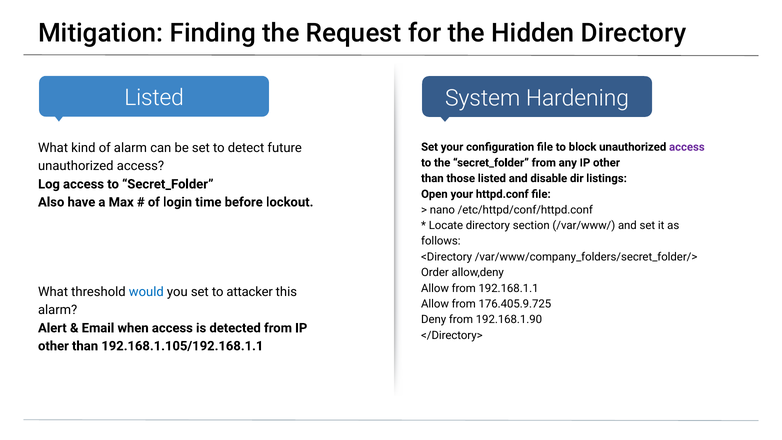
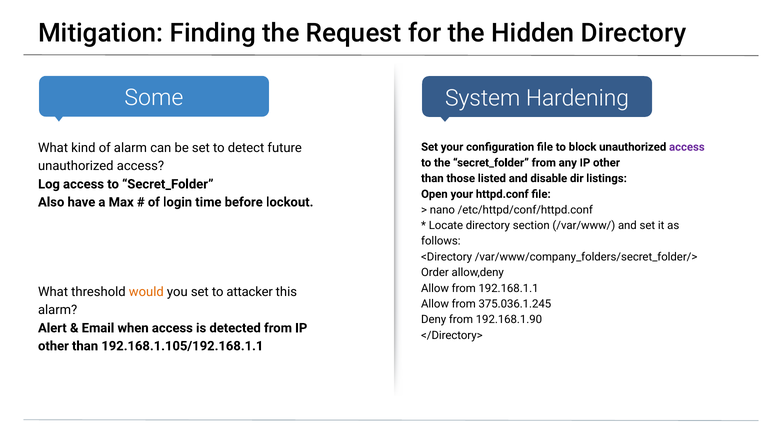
Listed at (154, 98): Listed -> Some
would colour: blue -> orange
176.405.9.725: 176.405.9.725 -> 375.036.1.245
